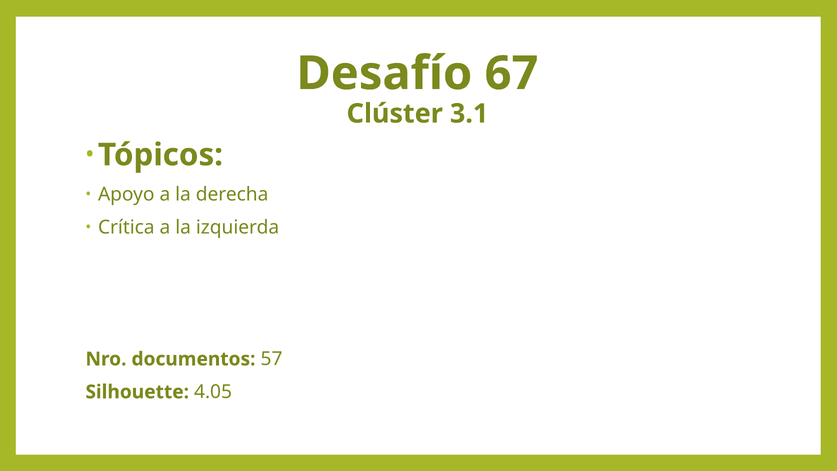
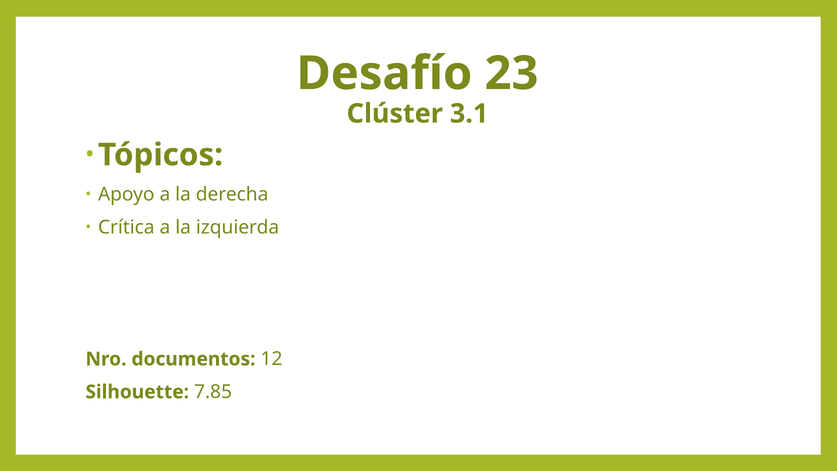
67: 67 -> 23
57: 57 -> 12
4.05: 4.05 -> 7.85
